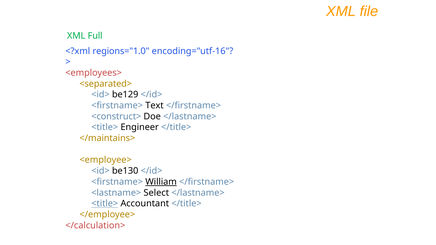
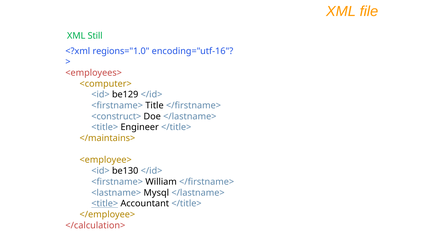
Full: Full -> Still
<separated>: <separated> -> <computer>
Text: Text -> Title
William underline: present -> none
Select: Select -> Mysql
